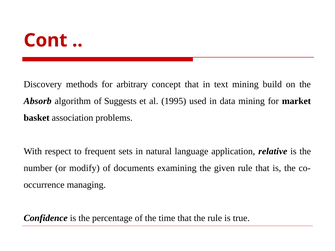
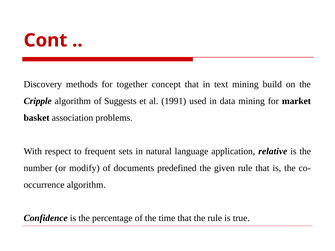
arbitrary: arbitrary -> together
Absorb: Absorb -> Cripple
1995: 1995 -> 1991
examining: examining -> predefined
managing at (86, 185): managing -> algorithm
